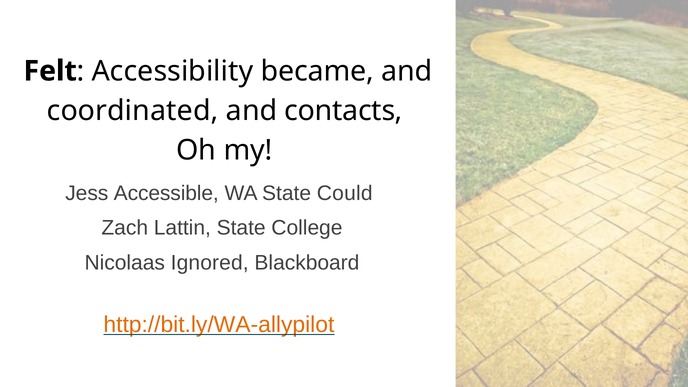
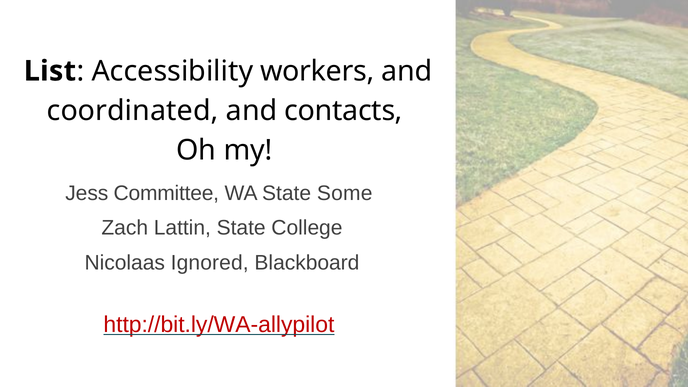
Felt: Felt -> List
became: became -> workers
Accessible: Accessible -> Committee
Could: Could -> Some
http://bit.ly/WA-allypilot colour: orange -> red
